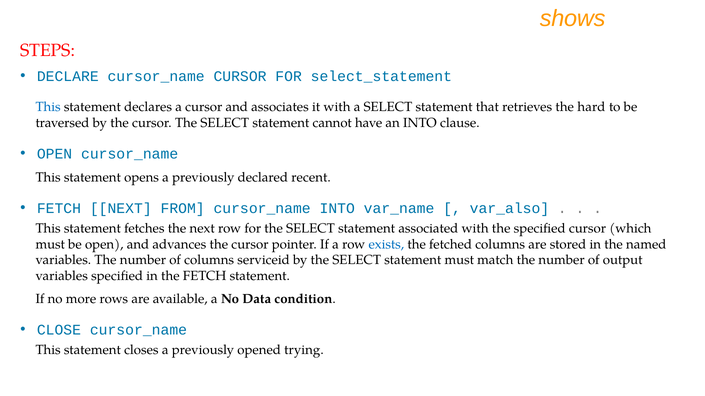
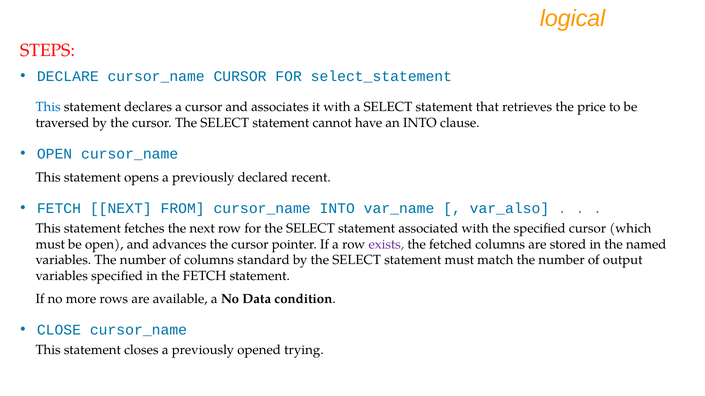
shows: shows -> logical
hard: hard -> price
exists colour: blue -> purple
serviceid: serviceid -> standard
